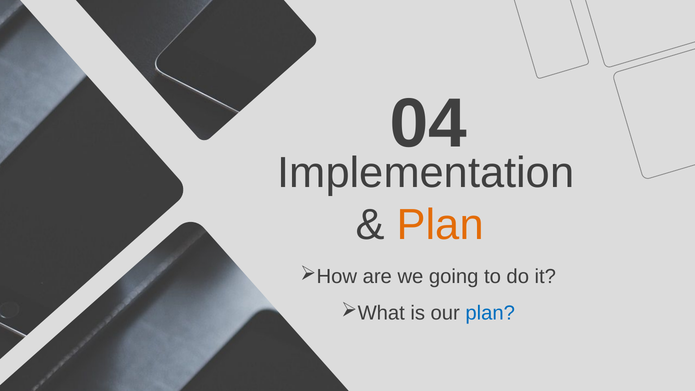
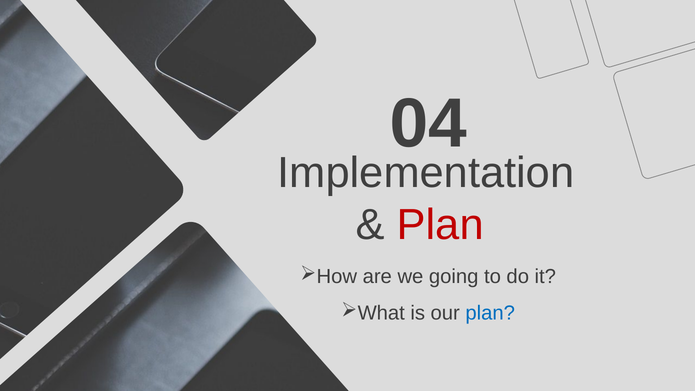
Plan at (440, 225) colour: orange -> red
